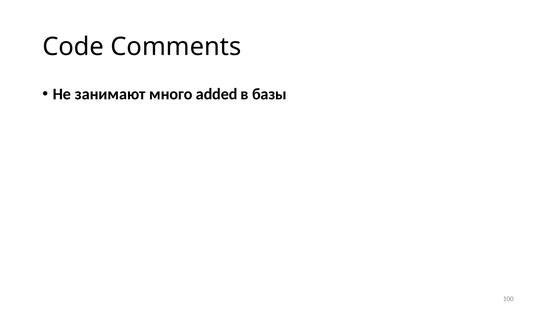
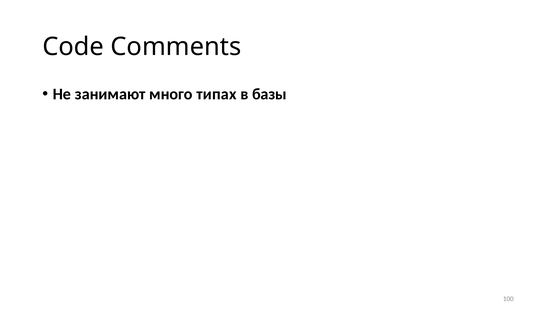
added: added -> типах
